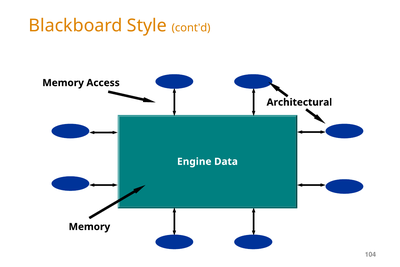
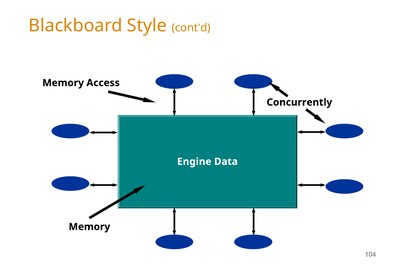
Architectural: Architectural -> Concurrently
